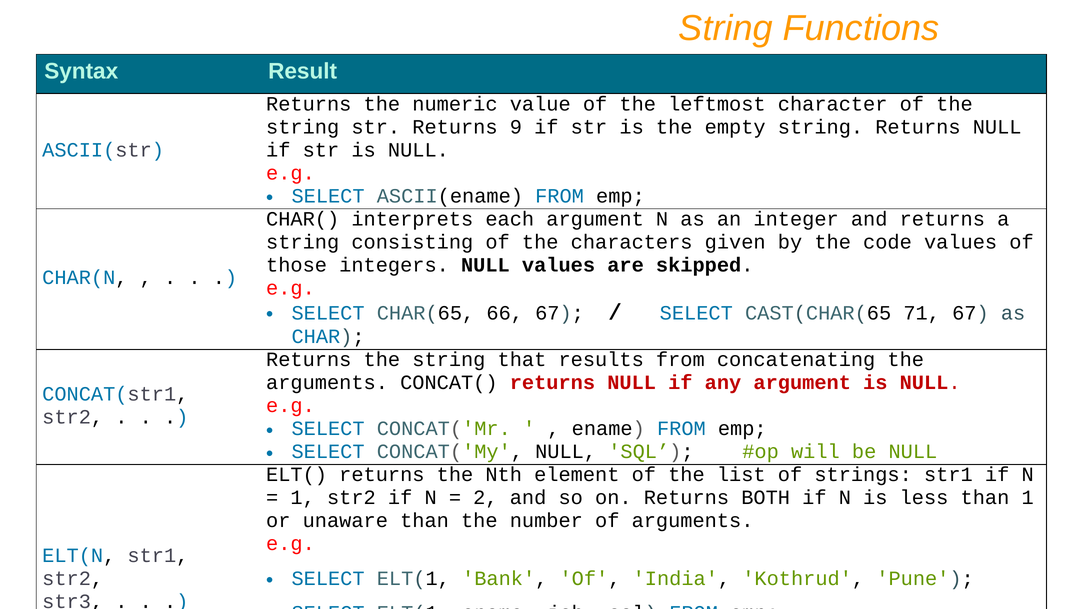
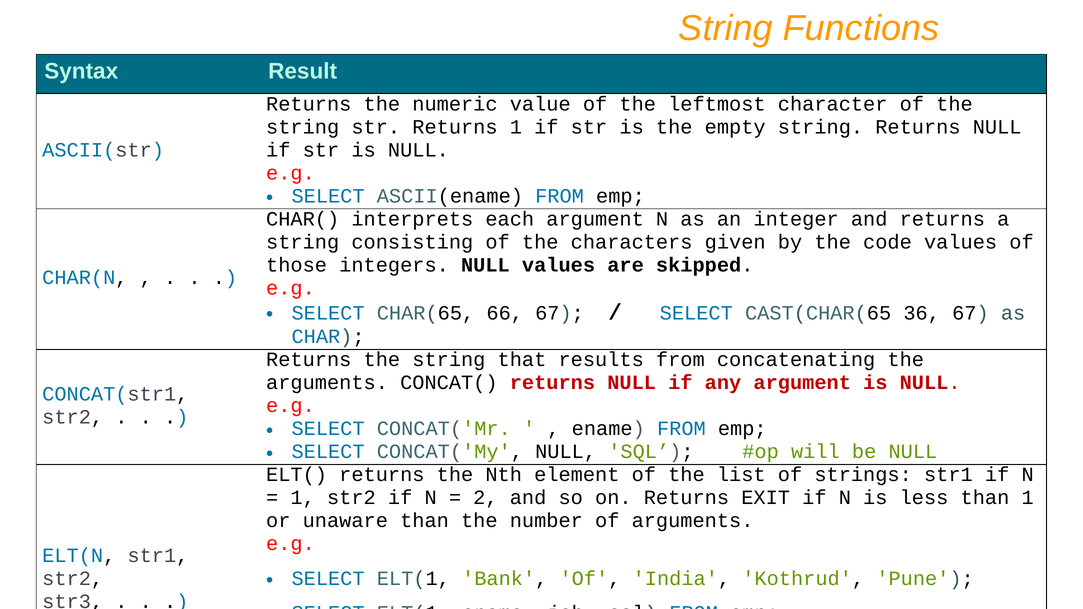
Returns 9: 9 -> 1
71: 71 -> 36
BOTH: BOTH -> EXIT
